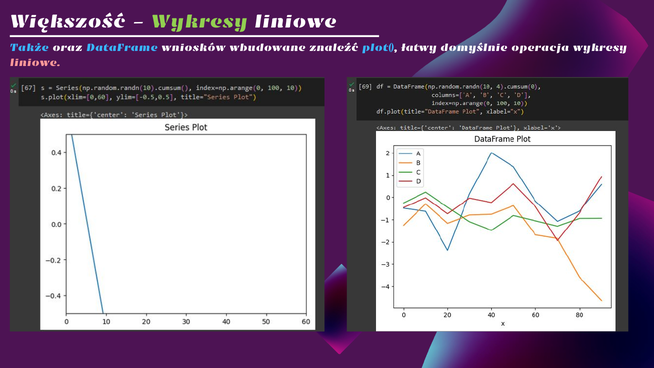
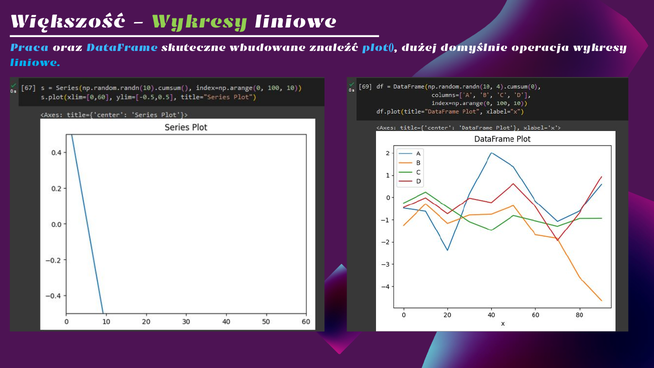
Także: Także -> Praca
wniosków: wniosków -> skuteczne
łatwy: łatwy -> dużej
liniowe at (35, 63) colour: pink -> light blue
